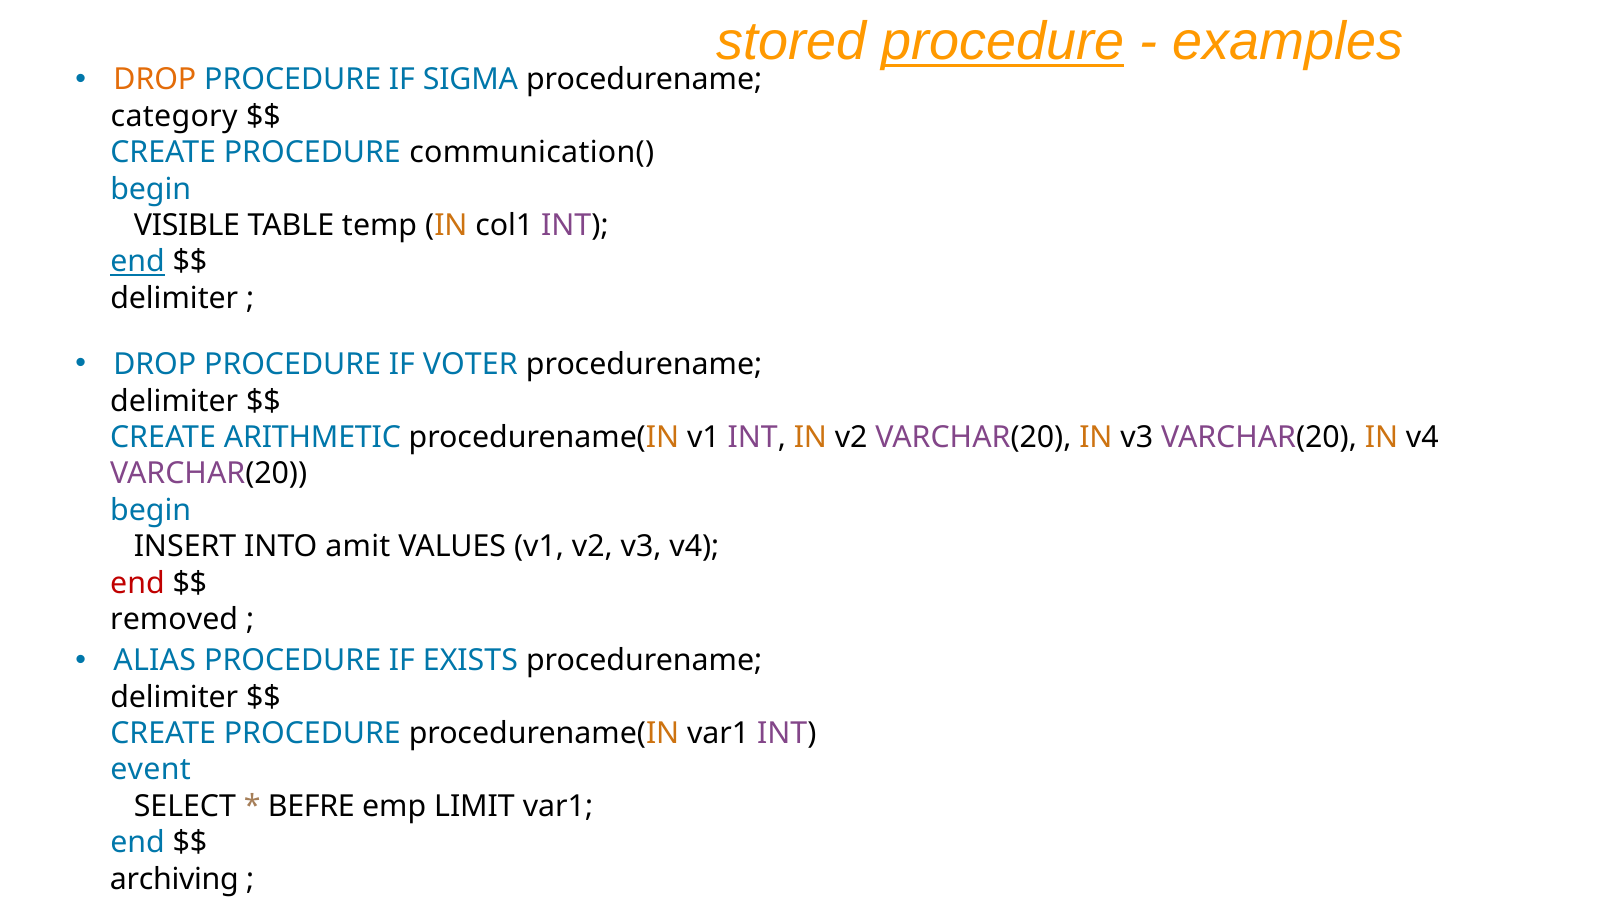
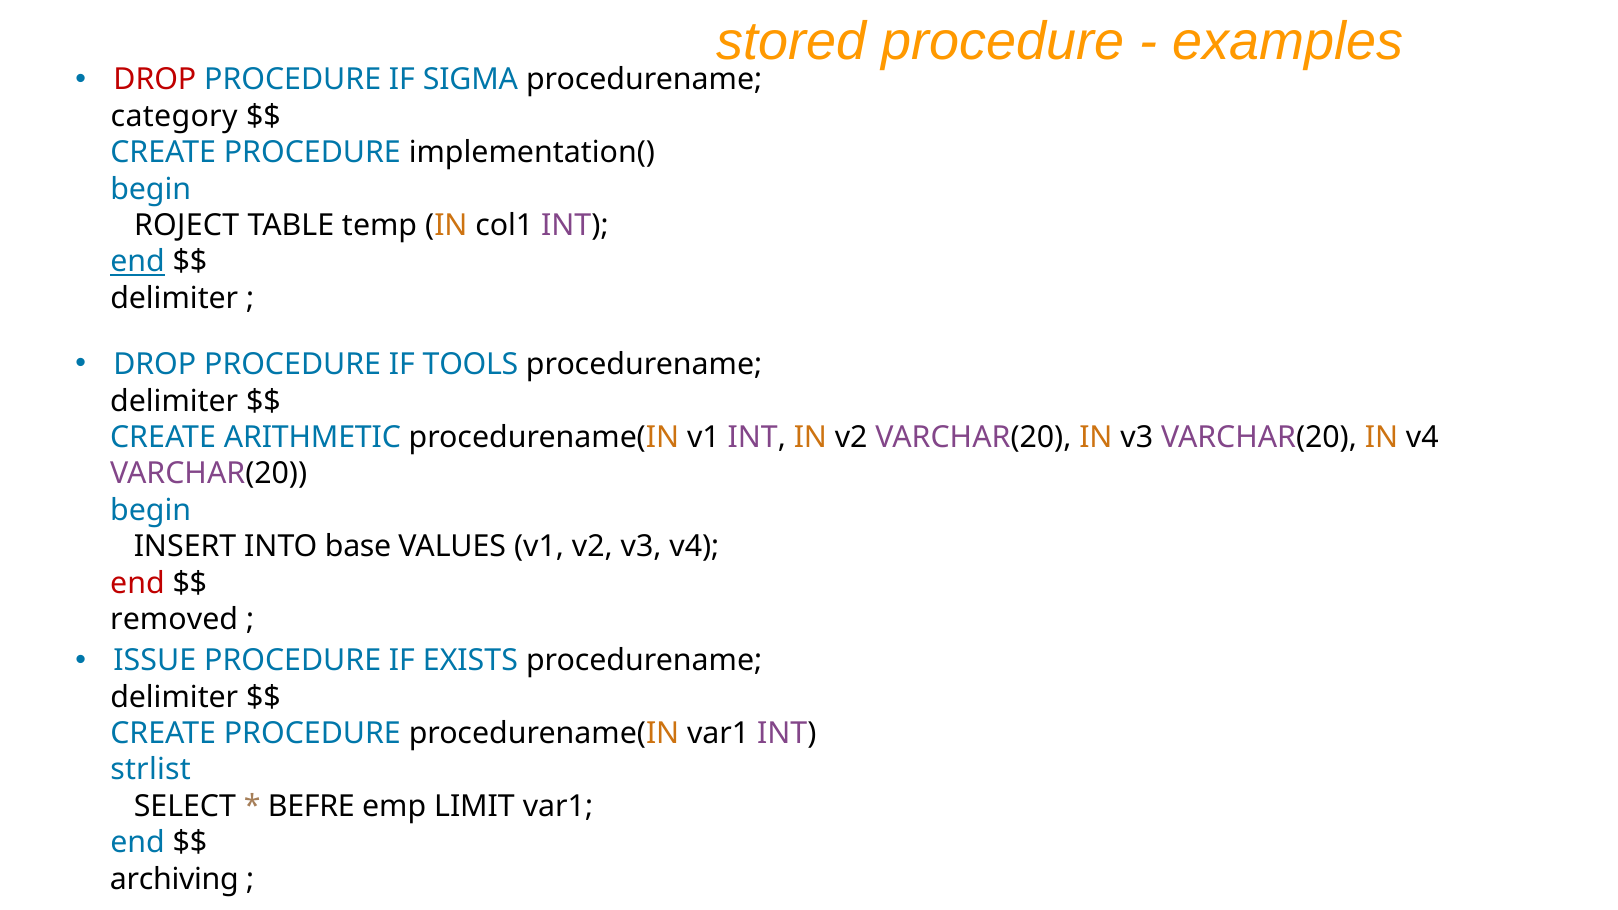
procedure at (1003, 42) underline: present -> none
DROP at (155, 80) colour: orange -> red
communication(: communication( -> implementation(
VISIBLE: VISIBLE -> ROJECT
VOTER: VOTER -> TOOLS
amit: amit -> base
ALIAS: ALIAS -> ISSUE
event: event -> strlist
